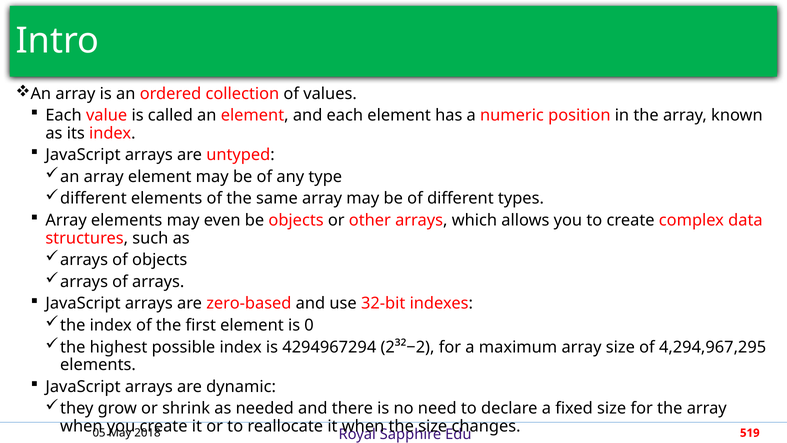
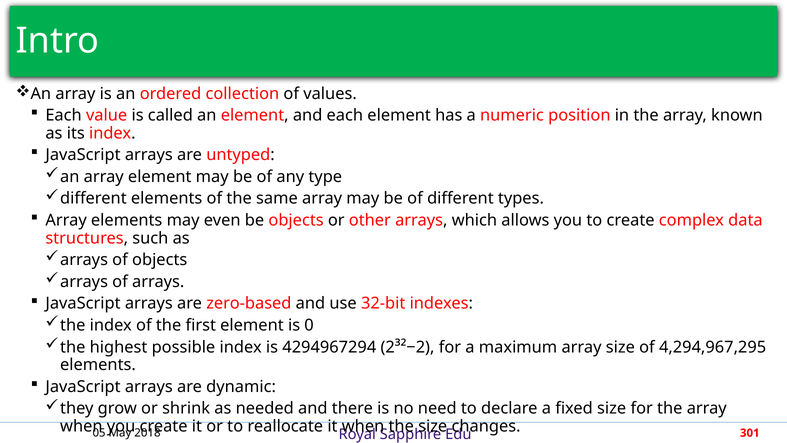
519: 519 -> 301
